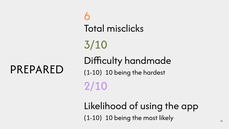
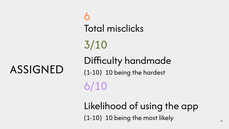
PREPARED: PREPARED -> ASSIGNED
2/10: 2/10 -> 6/10
